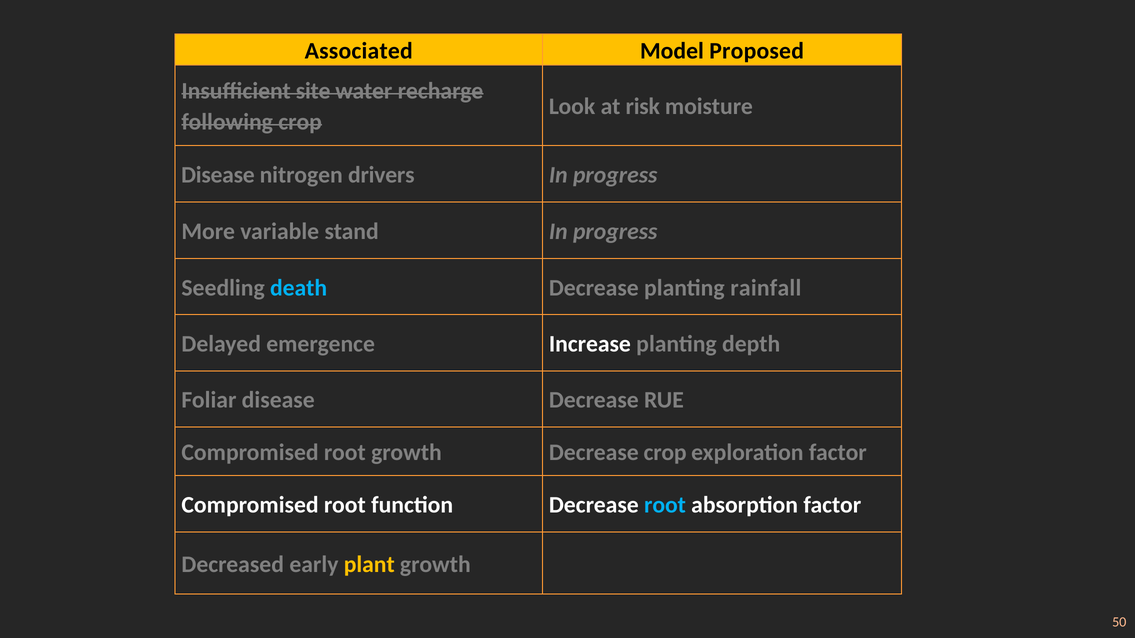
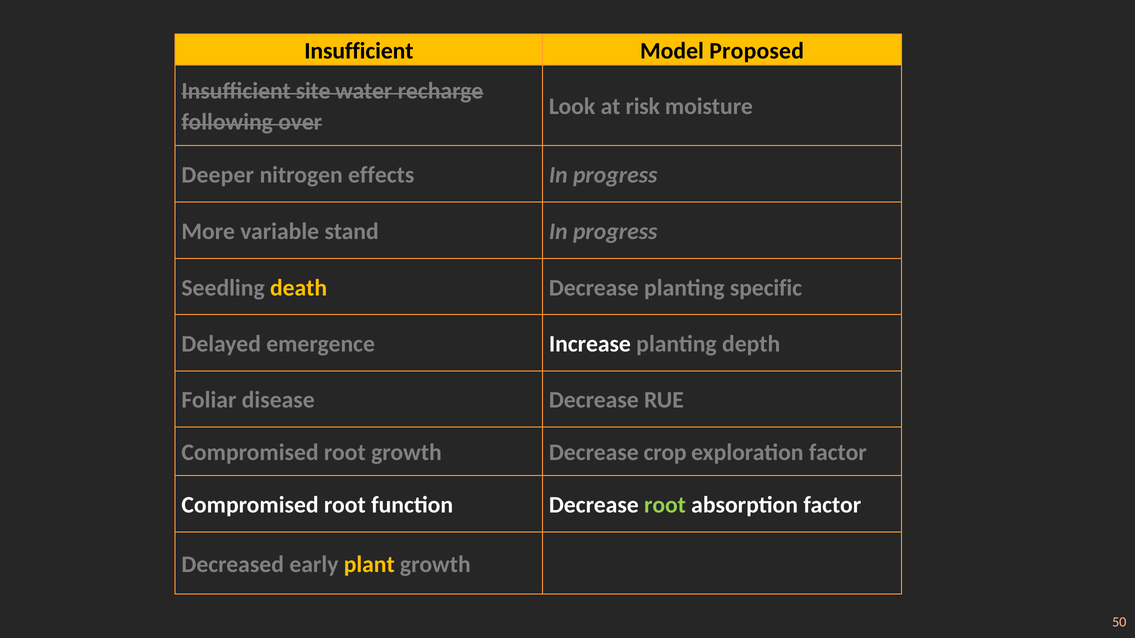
Associated at (359, 51): Associated -> Insufficient
following crop: crop -> over
Disease at (218, 175): Disease -> Deeper
drivers: drivers -> effects
death colour: light blue -> yellow
rainfall: rainfall -> specific
root at (665, 505) colour: light blue -> light green
